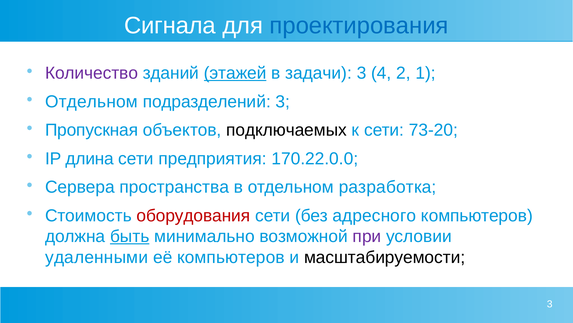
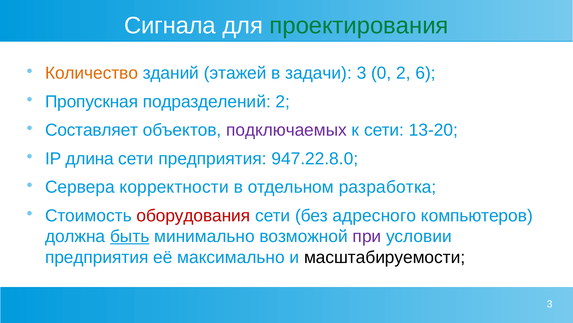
проектирования colour: blue -> green
Количество colour: purple -> orange
этажей underline: present -> none
4: 4 -> 0
1: 1 -> 6
Отдельном at (91, 101): Отдельном -> Пропускная
подразделений 3: 3 -> 2
Пропускная: Пропускная -> Составляет
подключаемых colour: black -> purple
73-20: 73-20 -> 13-20
170.22.0.0: 170.22.0.0 -> 947.22.8.0
пространства: пространства -> корректности
удаленными at (97, 257): удаленными -> предприятия
её компьютеров: компьютеров -> максимально
